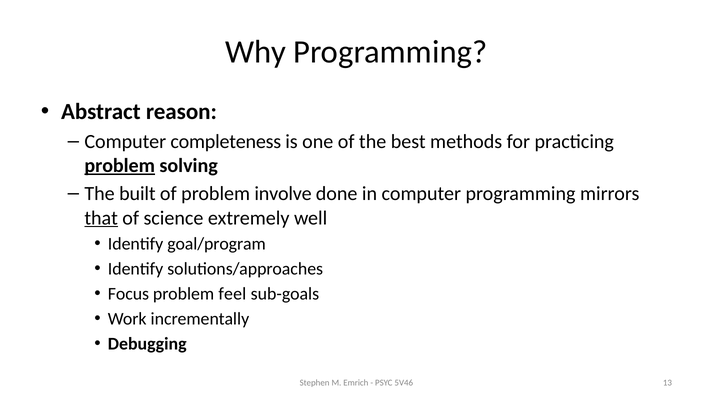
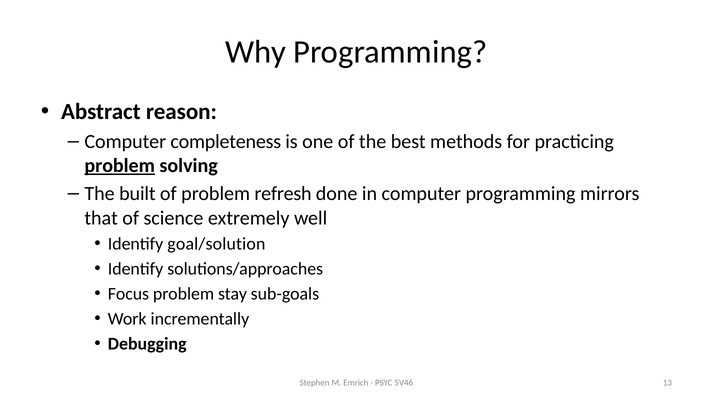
involve: involve -> refresh
that underline: present -> none
goal/program: goal/program -> goal/solution
feel: feel -> stay
